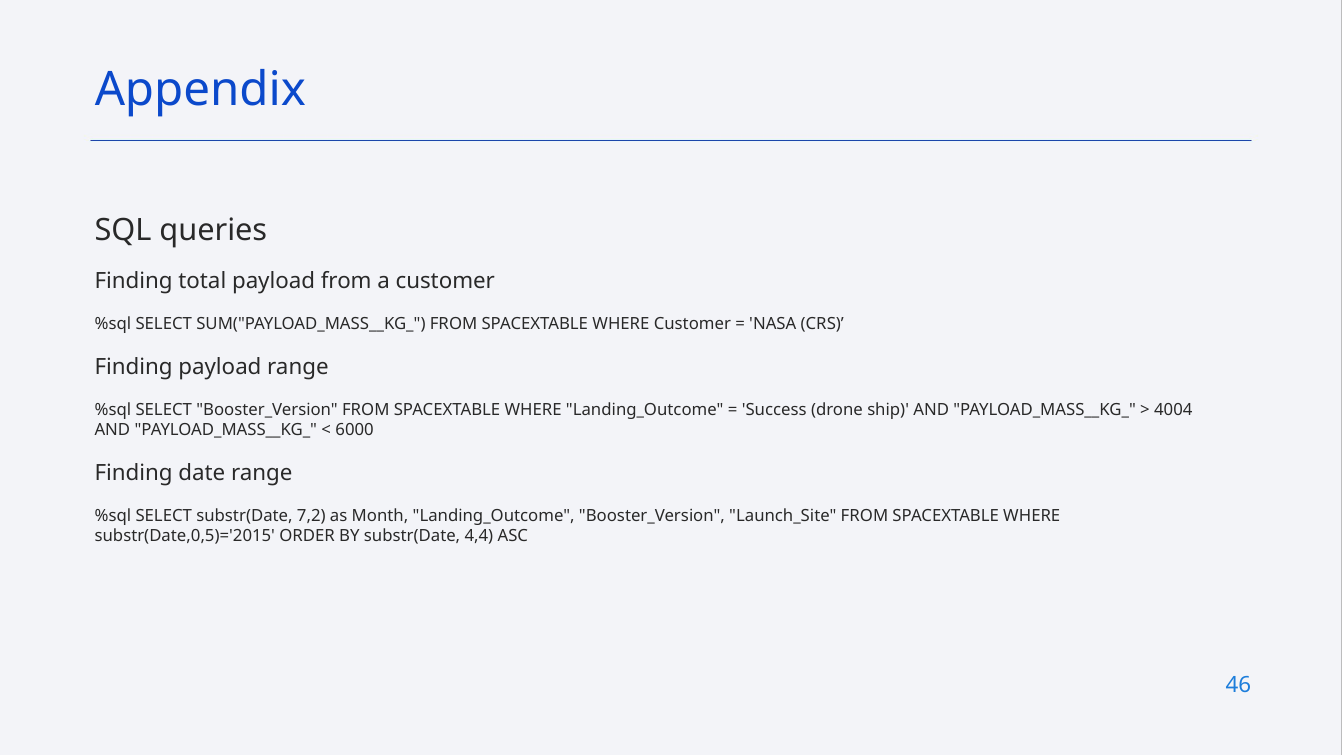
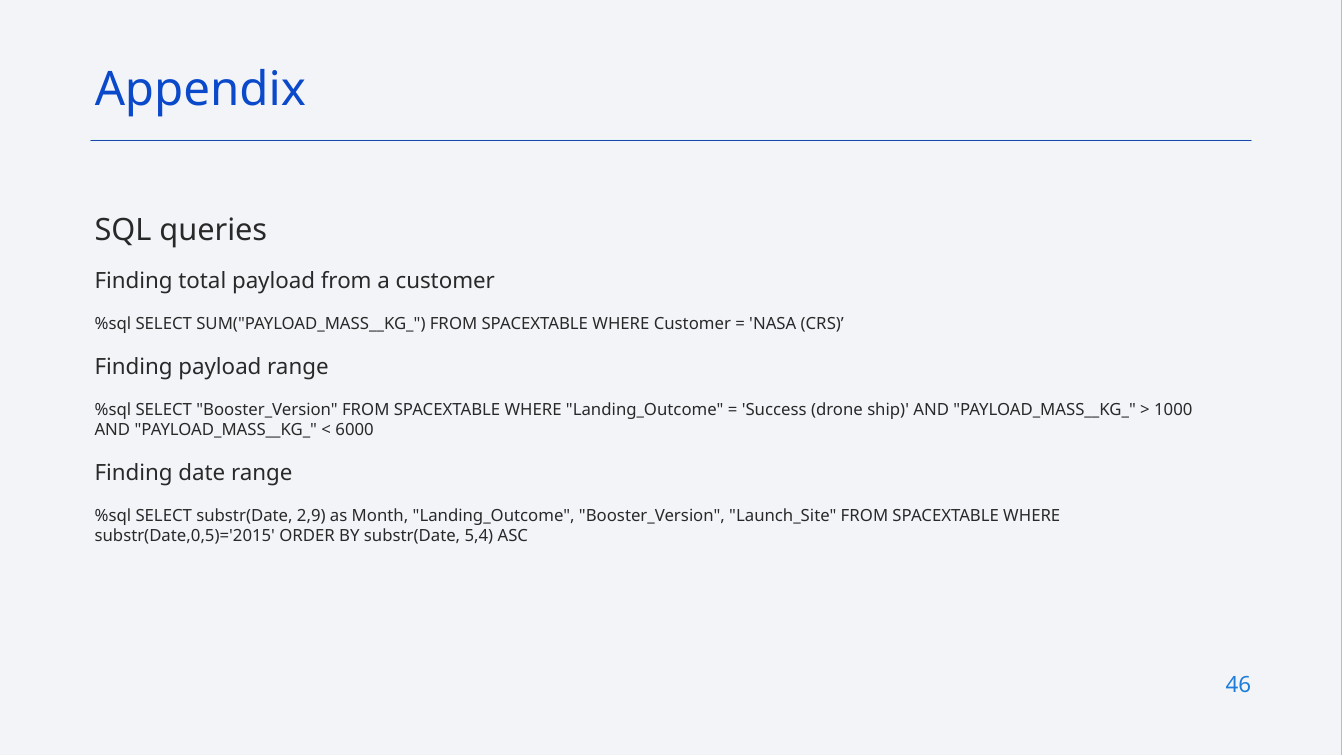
4004: 4004 -> 1000
7,2: 7,2 -> 2,9
4,4: 4,4 -> 5,4
